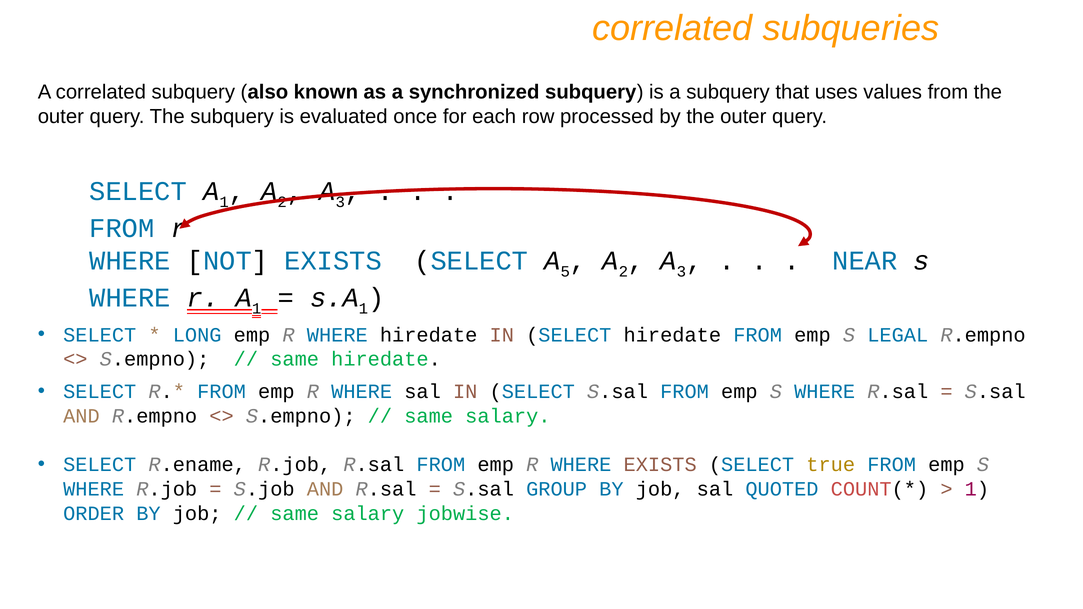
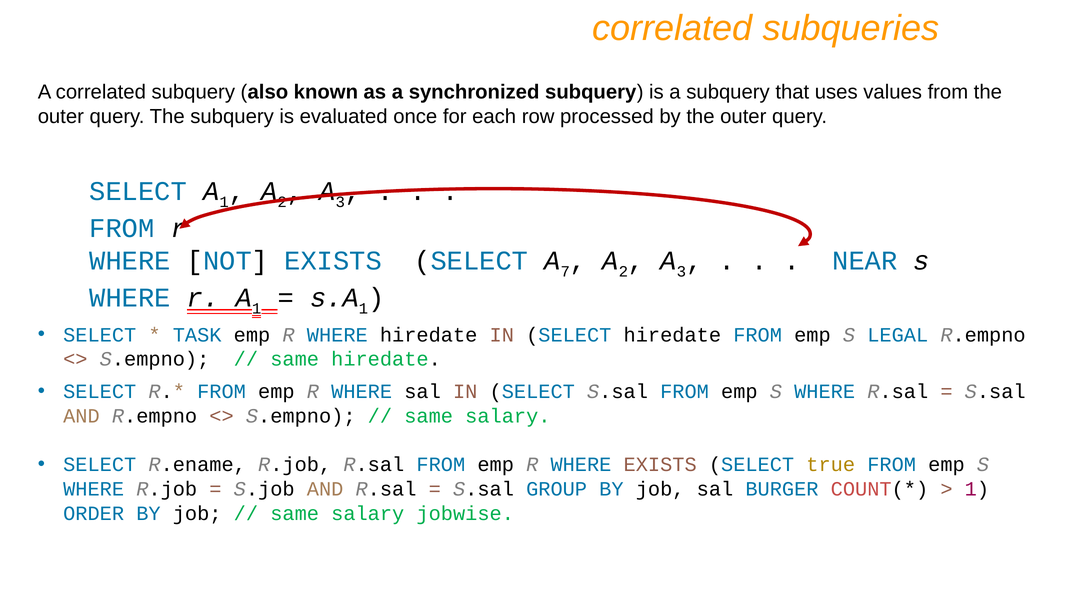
5: 5 -> 7
LONG: LONG -> TASK
QUOTED: QUOTED -> BURGER
